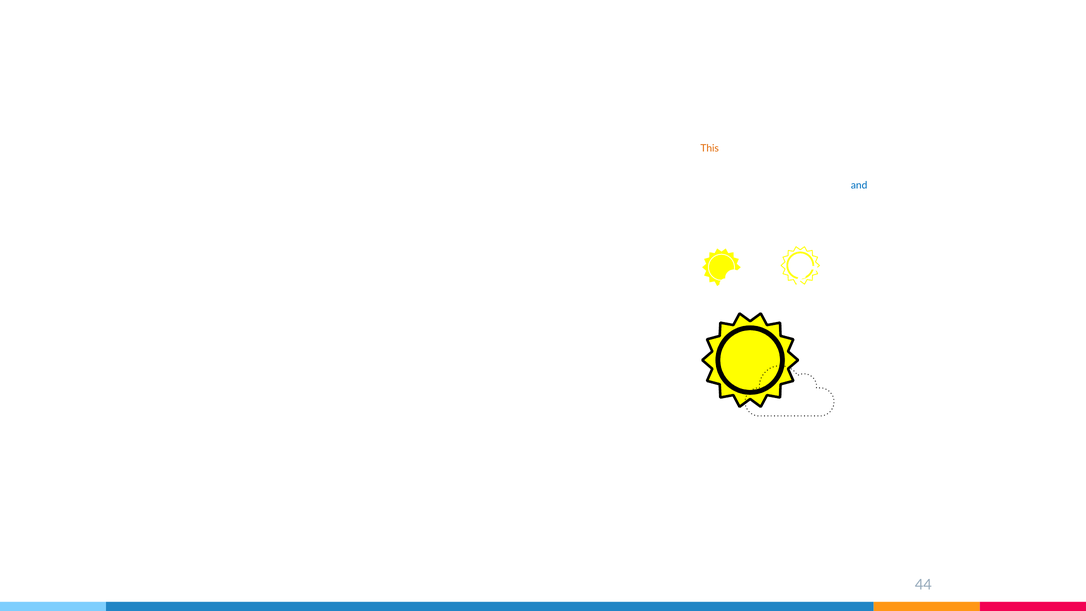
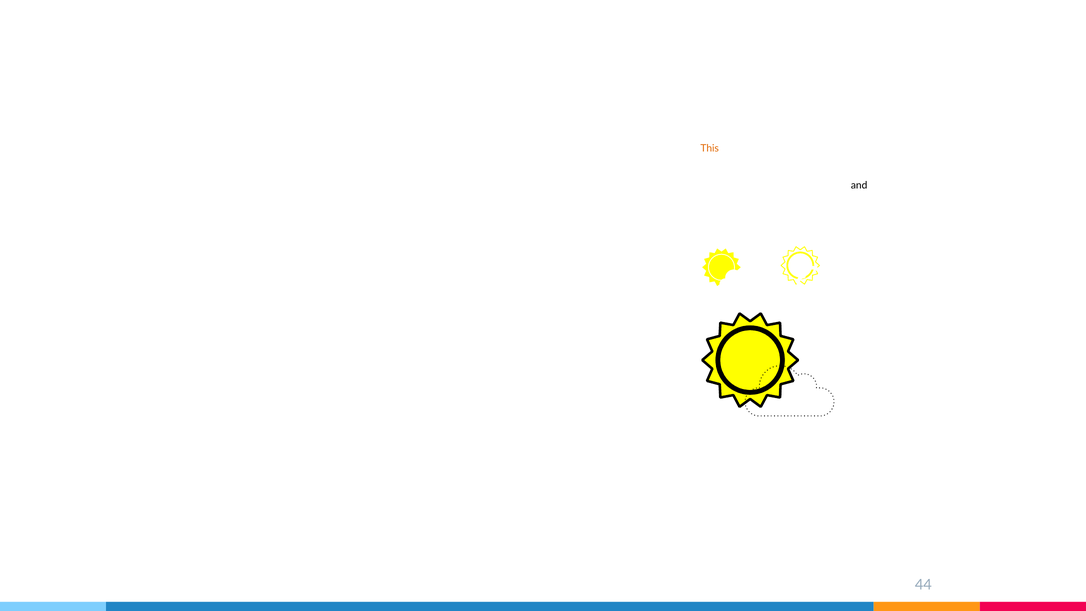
and at (859, 185) colour: blue -> black
